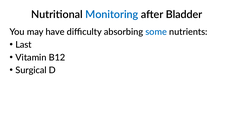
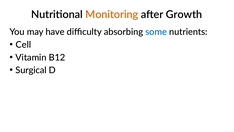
Monitoring colour: blue -> orange
Bladder: Bladder -> Growth
Last: Last -> Cell
